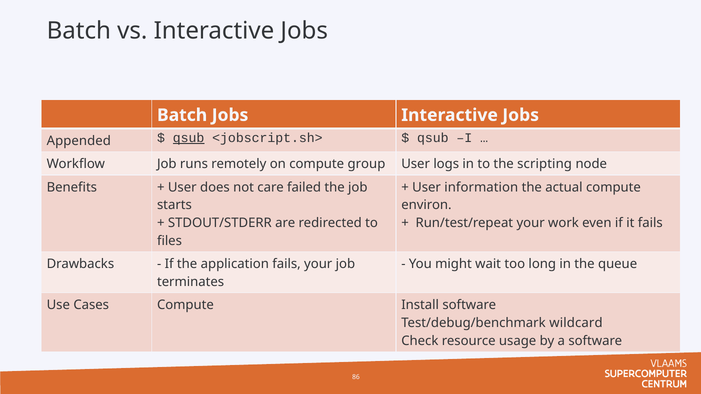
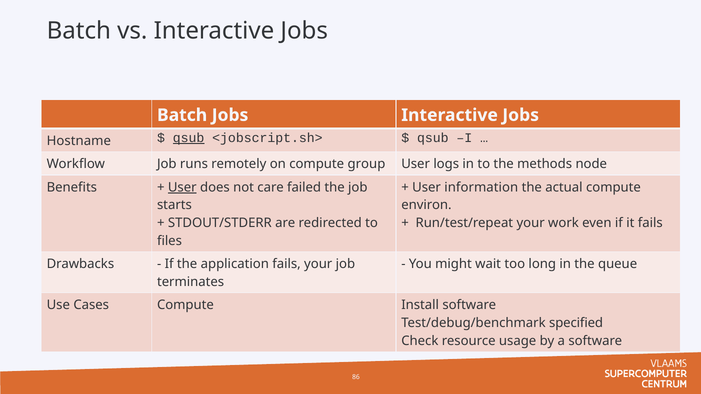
Appended: Appended -> Hostname
scripting: scripting -> methods
User at (182, 187) underline: none -> present
wildcard: wildcard -> specified
